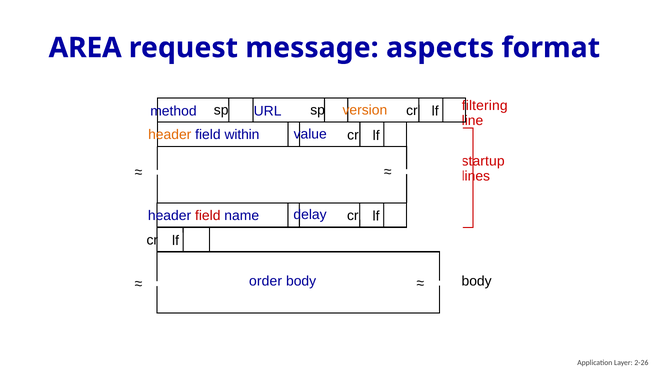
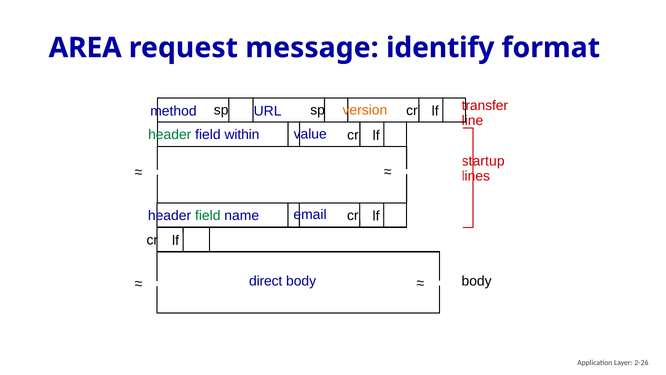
aspects: aspects -> identify
filtering: filtering -> transfer
header at (170, 135) colour: orange -> green
delay: delay -> email
field at (208, 215) colour: red -> green
order: order -> direct
